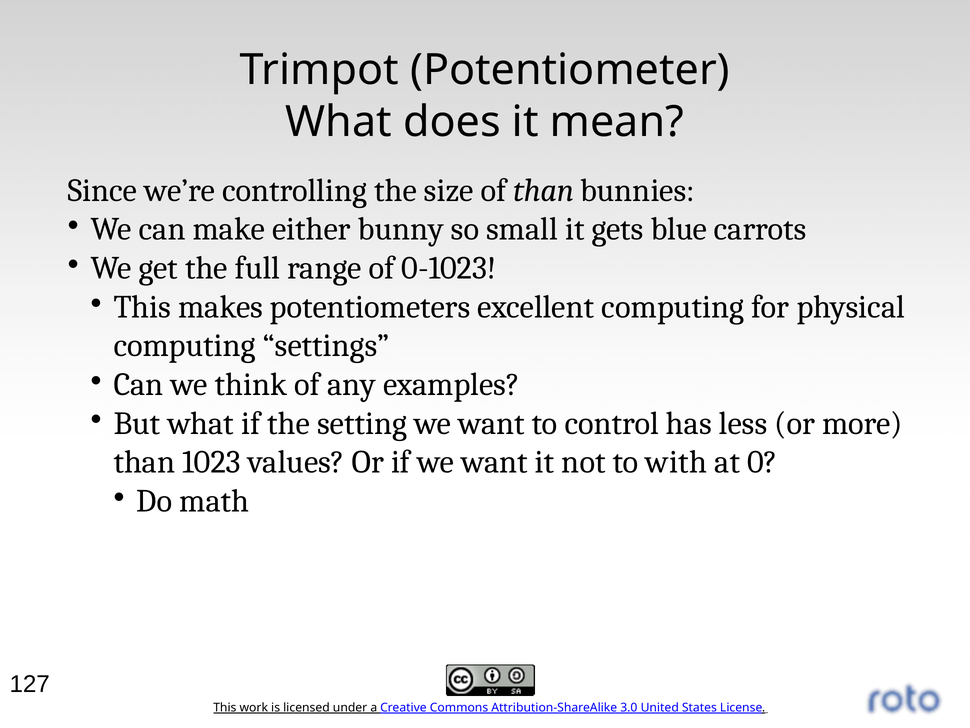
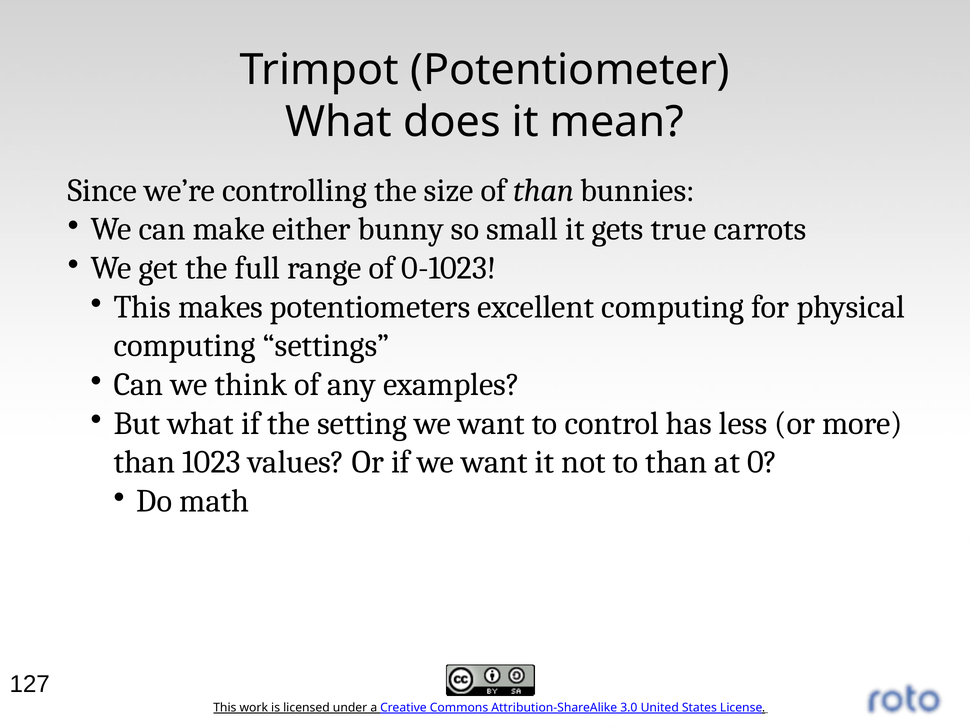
blue: blue -> true
to with: with -> than
